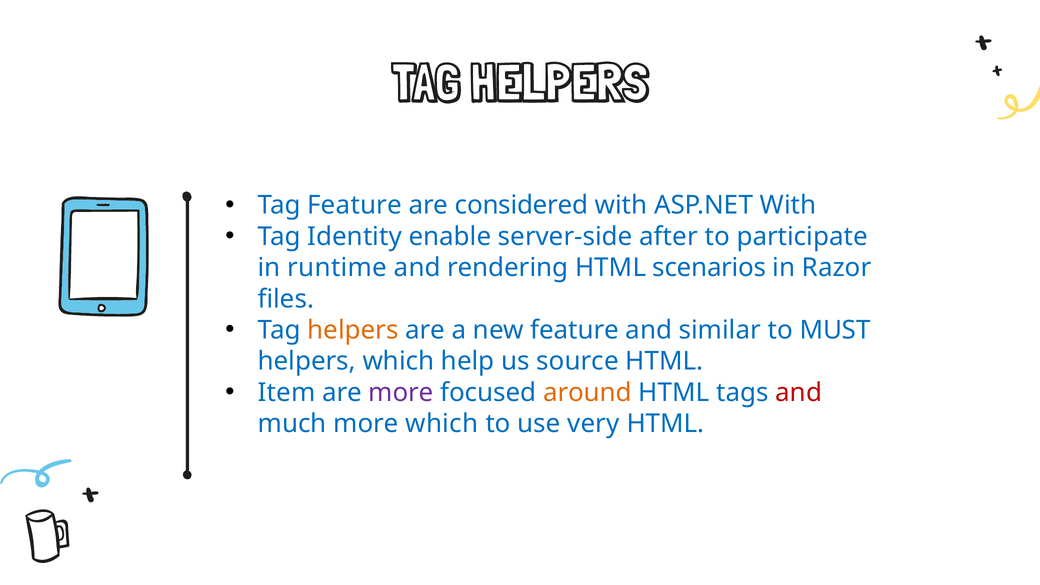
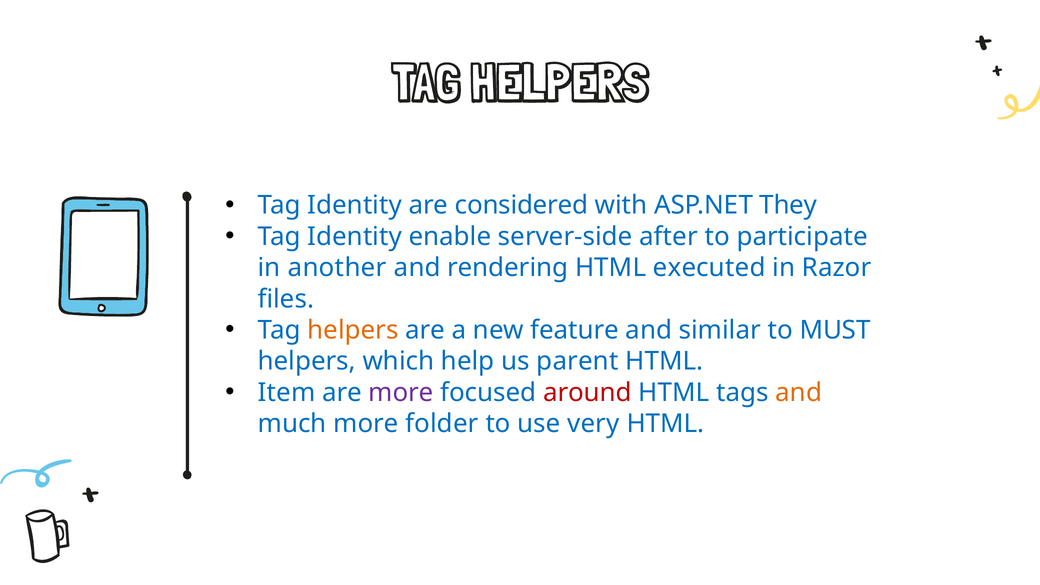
Feature at (355, 205): Feature -> Identity
ASP.NET With: With -> They
runtime: runtime -> another
scenarios: scenarios -> executed
source: source -> parent
around colour: orange -> red
and at (799, 393) colour: red -> orange
more which: which -> folder
